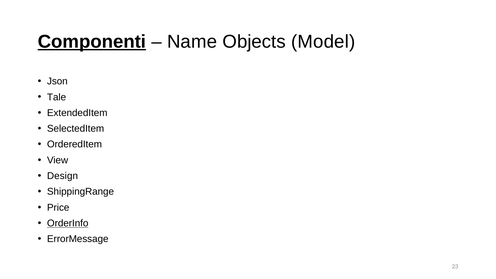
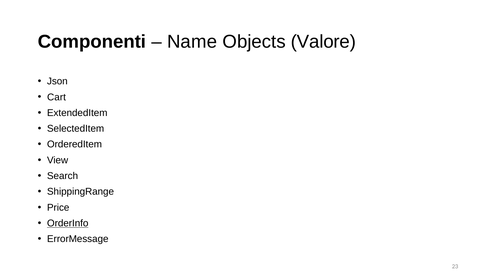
Componenti underline: present -> none
Model: Model -> Valore
Tale: Tale -> Cart
Design: Design -> Search
